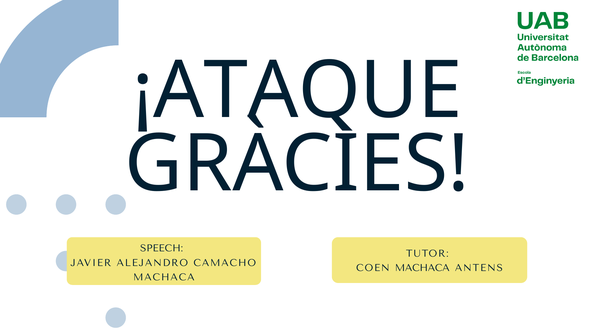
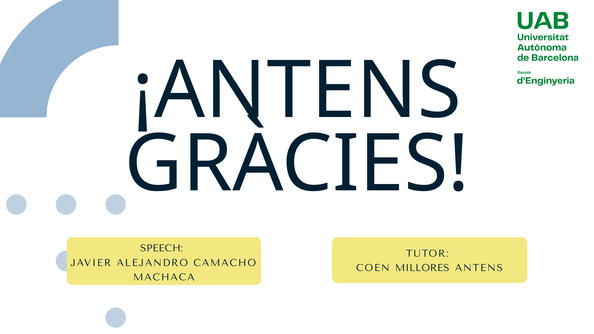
¡ATAQUE: ¡ATAQUE -> ¡ANTENS
COEN MACHACA: MACHACA -> MILLORES
